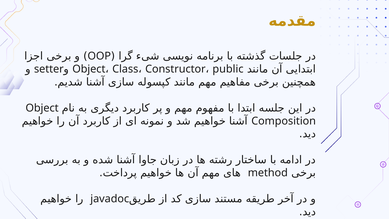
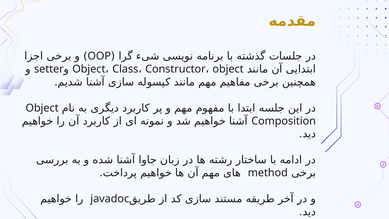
public at (228, 69): public -> object
